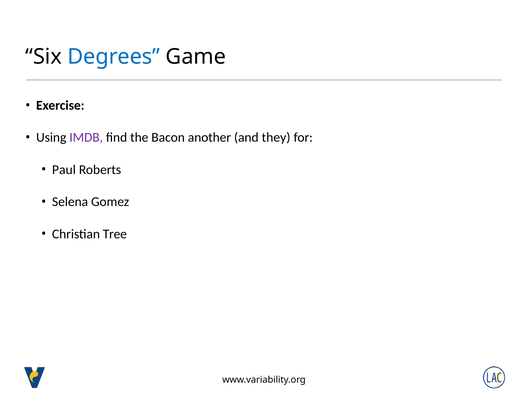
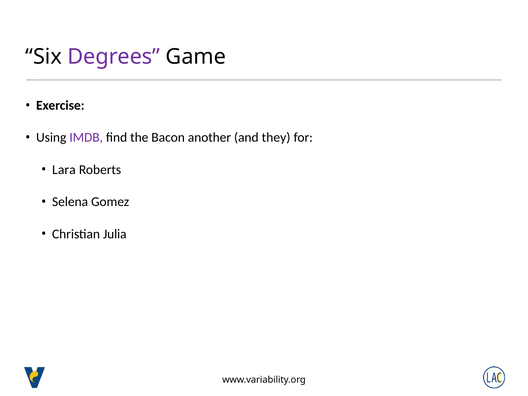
Degrees colour: blue -> purple
Paul: Paul -> Lara
Tree: Tree -> Julia
